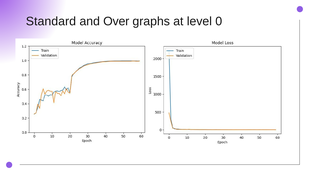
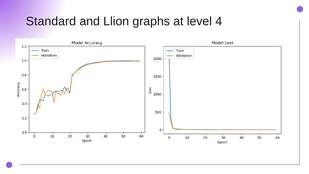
Over: Over -> Llion
0: 0 -> 4
